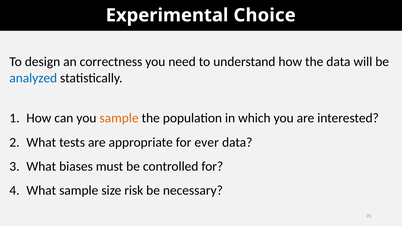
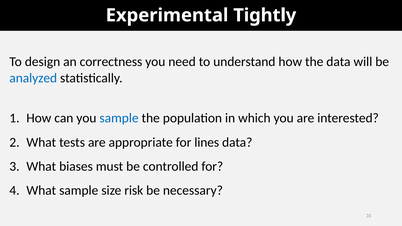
Choice: Choice -> Tightly
sample at (119, 118) colour: orange -> blue
ever: ever -> lines
